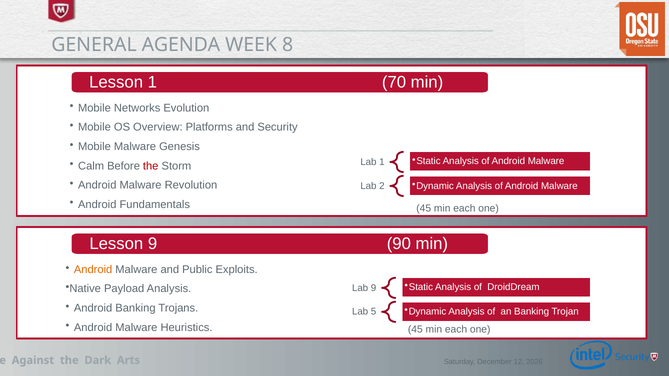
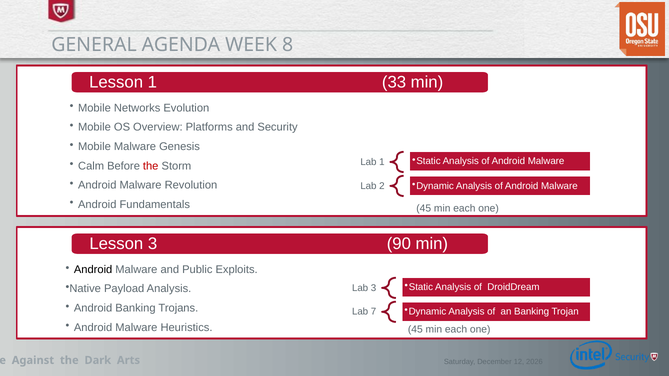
70: 70 -> 33
Lesson 9: 9 -> 3
Android at (93, 270) colour: orange -> black
9 at (374, 288): 9 -> 3
5: 5 -> 7
